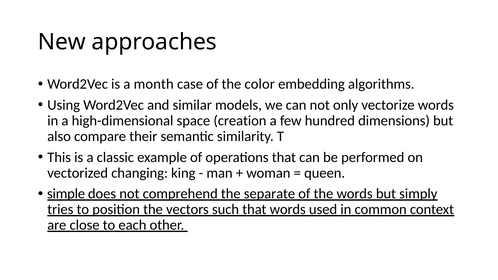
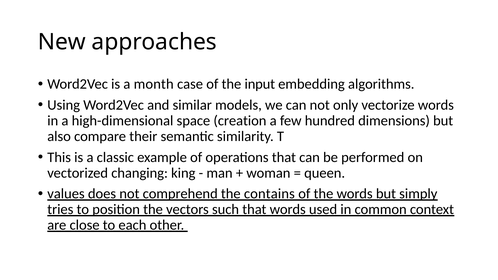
color: color -> input
simple: simple -> values
separate: separate -> contains
